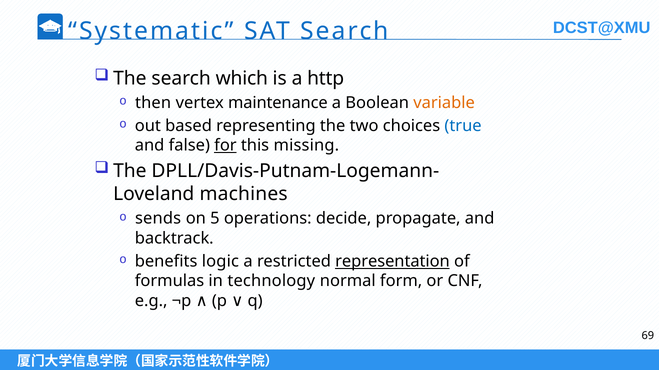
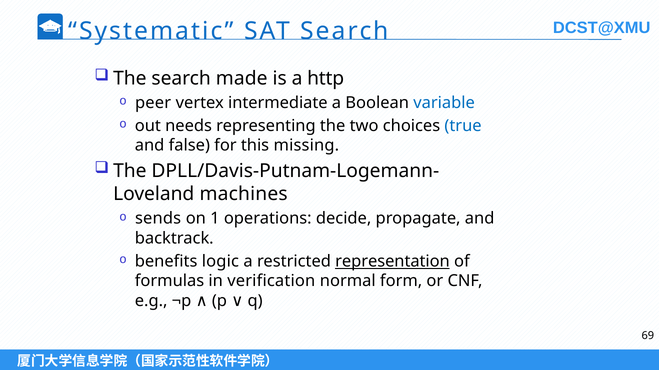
which: which -> made
then: then -> peer
maintenance: maintenance -> intermediate
variable colour: orange -> blue
based: based -> needs
for underline: present -> none
5: 5 -> 1
technology: technology -> verification
